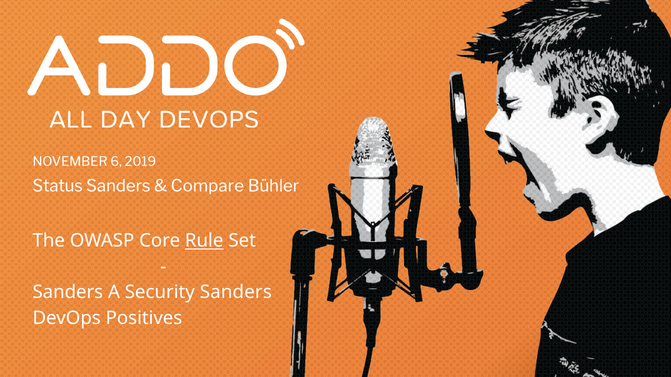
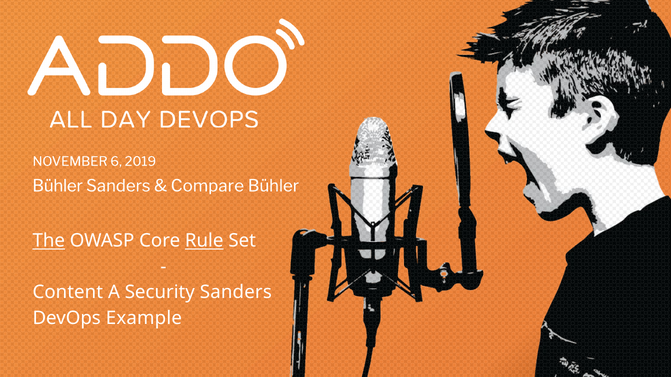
Status at (58, 186): Status -> Bühler
The underline: none -> present
Sanders at (68, 293): Sanders -> Content
Positives: Positives -> Example
